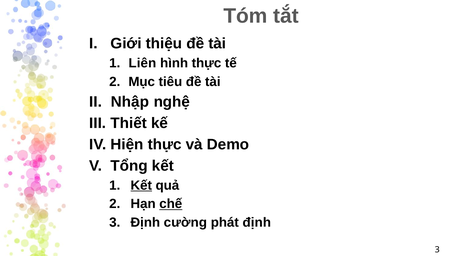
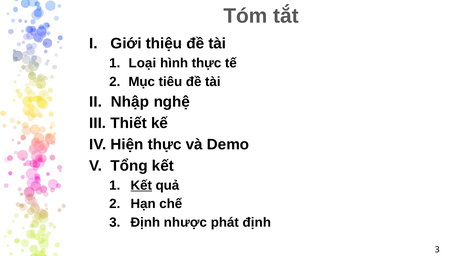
Liên: Liên -> Loại
chế underline: present -> none
cường: cường -> nhược
